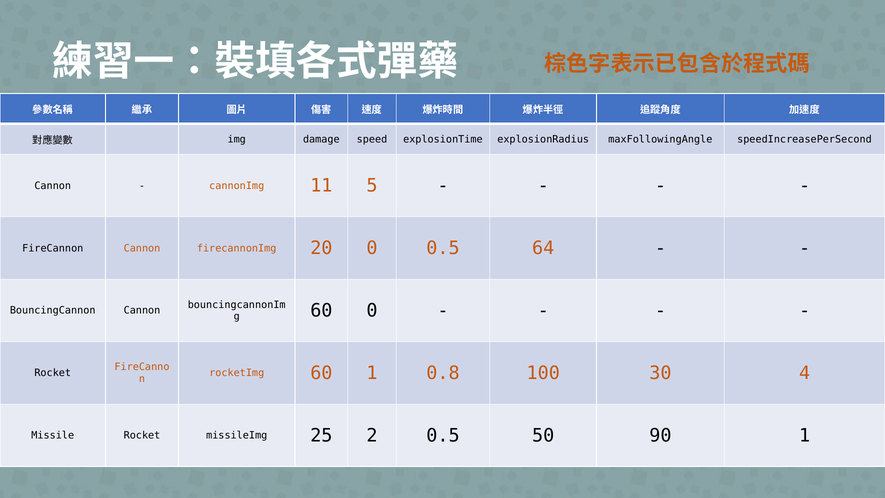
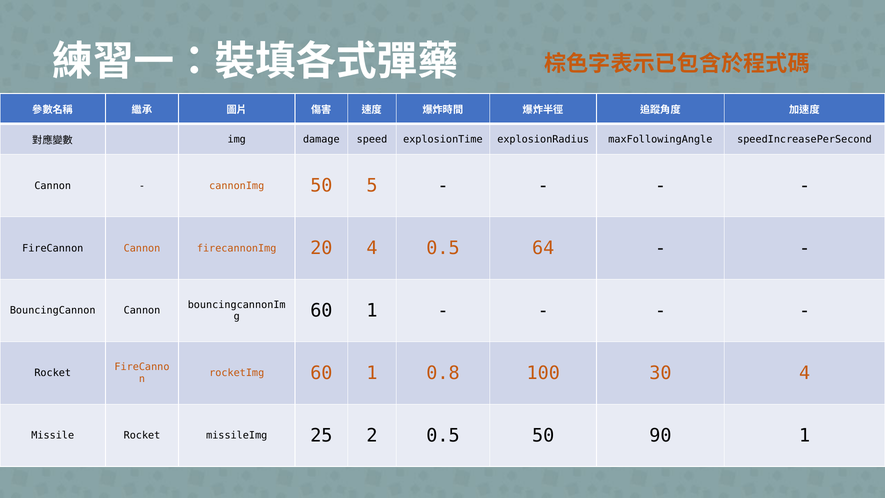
cannonImg 11: 11 -> 50
20 0: 0 -> 4
0 at (372, 311): 0 -> 1
